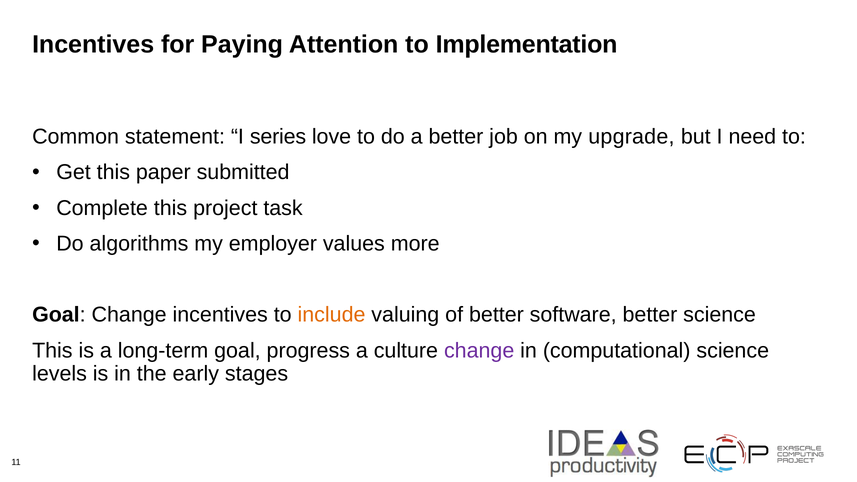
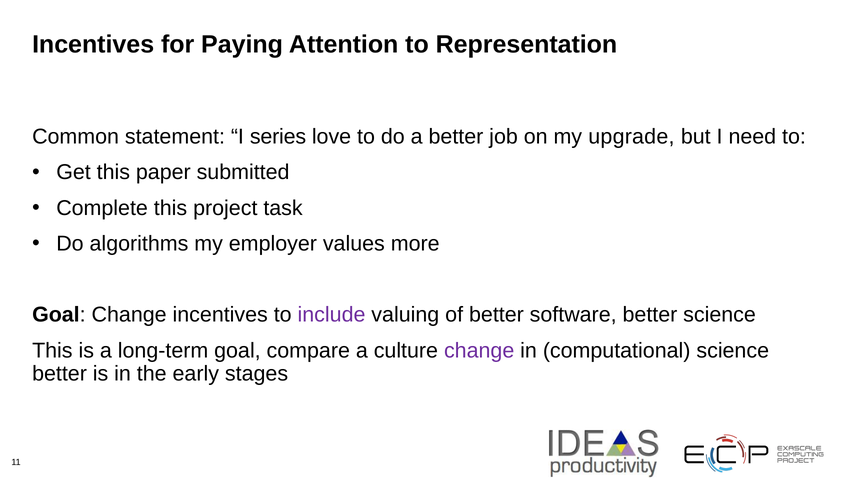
Implementation: Implementation -> Representation
include colour: orange -> purple
progress: progress -> compare
levels at (60, 374): levels -> better
